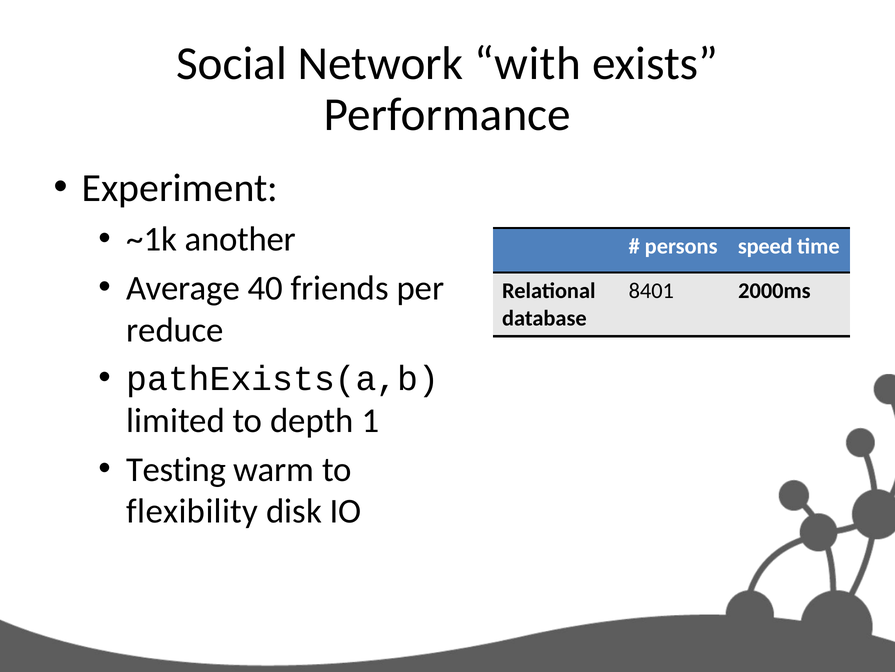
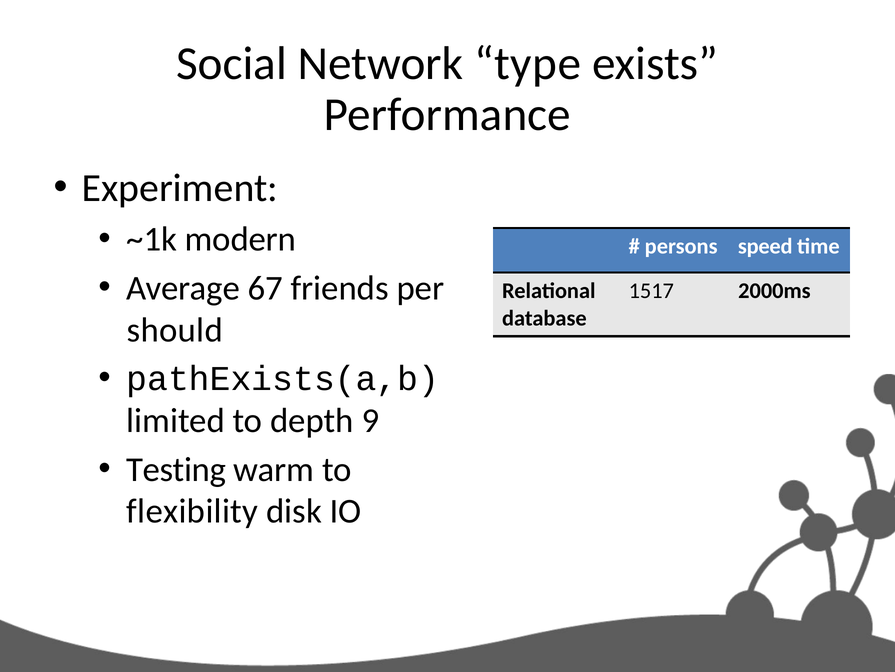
with: with -> type
another: another -> modern
40: 40 -> 67
8401: 8401 -> 1517
reduce: reduce -> should
1: 1 -> 9
